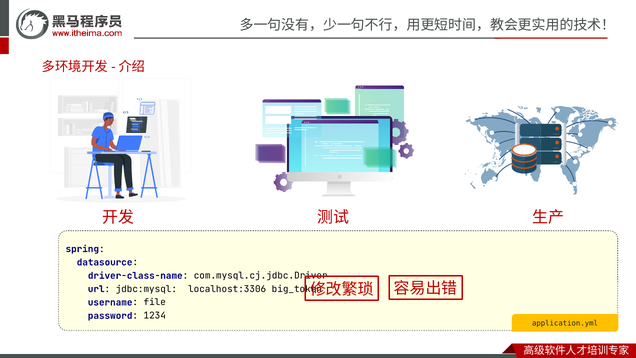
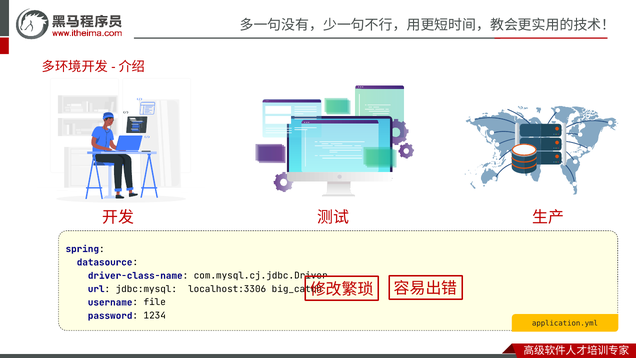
jdbc:mysql://localhost:3306/big_token: jdbc:mysql://localhost:3306/big_token -> jdbc:mysql://localhost:3306/big_catch
